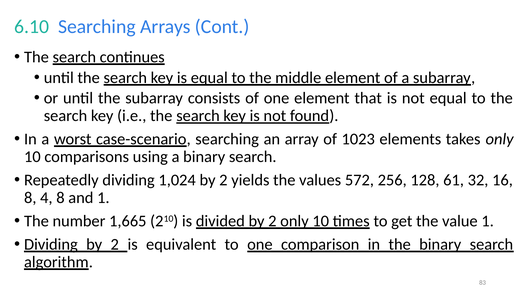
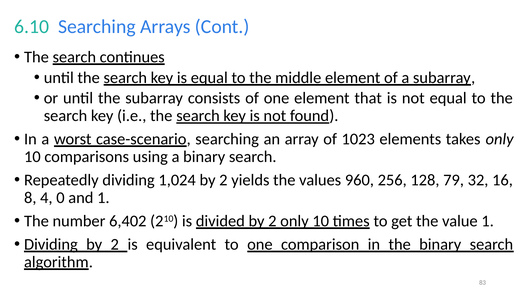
572: 572 -> 960
61: 61 -> 79
4 8: 8 -> 0
1,665: 1,665 -> 6,402
